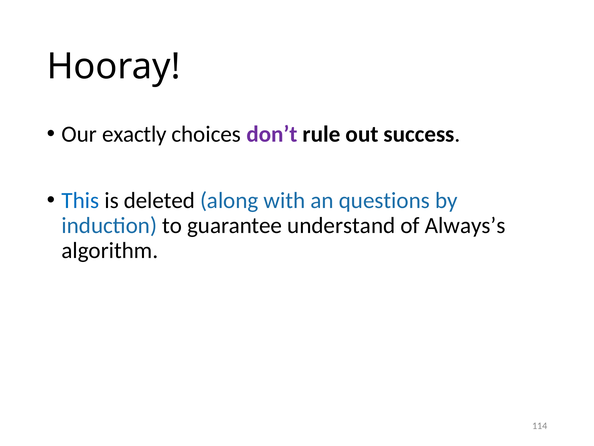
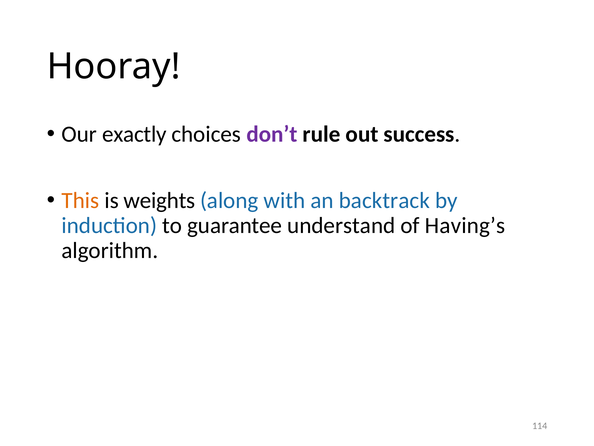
This colour: blue -> orange
deleted: deleted -> weights
questions: questions -> backtrack
Always’s: Always’s -> Having’s
